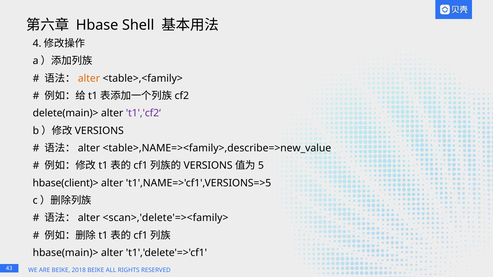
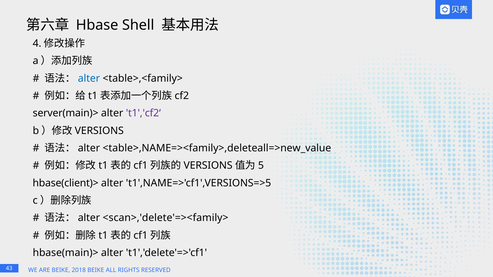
alter at (89, 78) colour: orange -> blue
delete(main)>: delete(main)> -> server(main)>
<table>,NAME=><family>,describe=>new_value: <table>,NAME=><family>,describe=>new_value -> <table>,NAME=><family>,deleteall=>new_value
